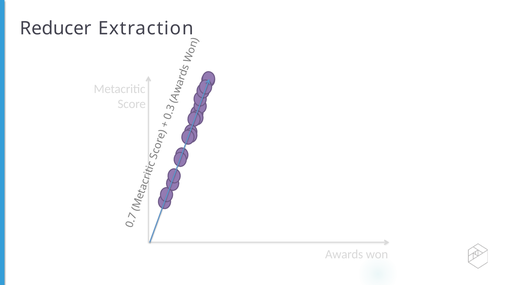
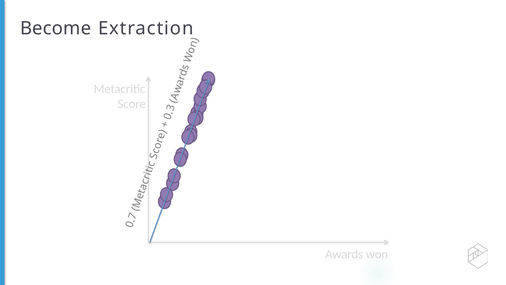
Reducer: Reducer -> Become
